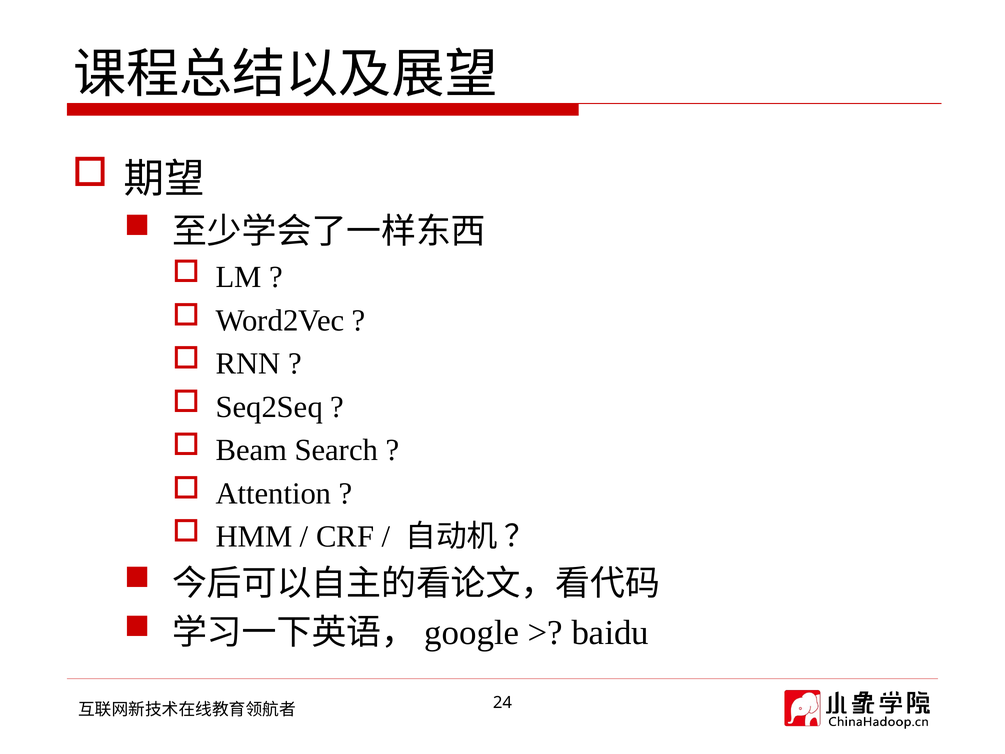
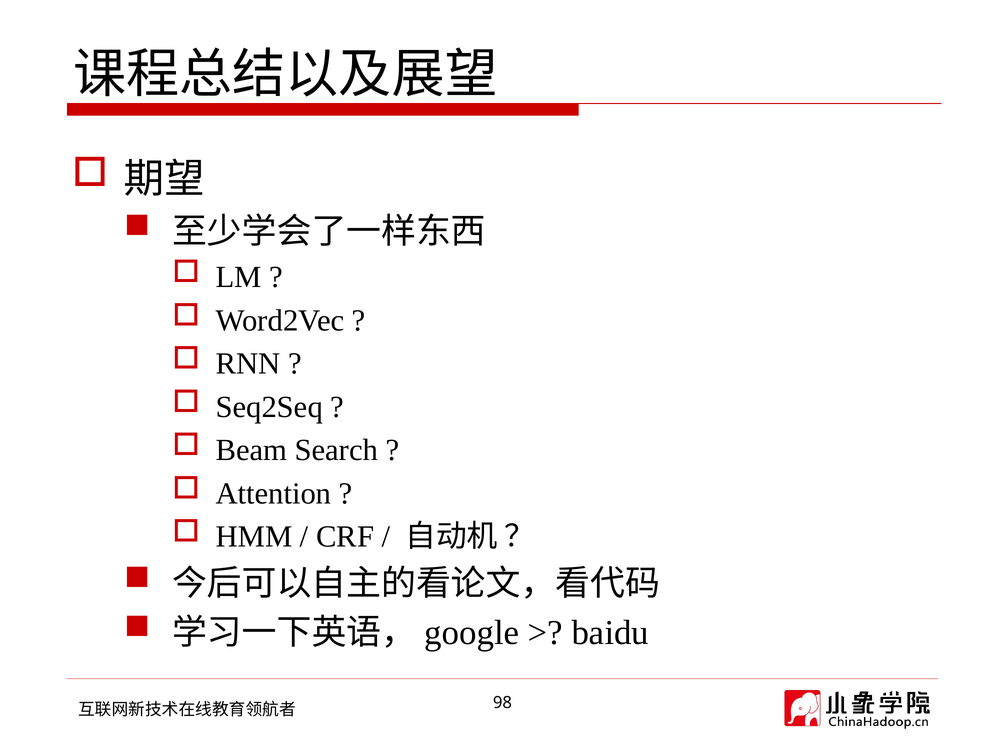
24: 24 -> 98
